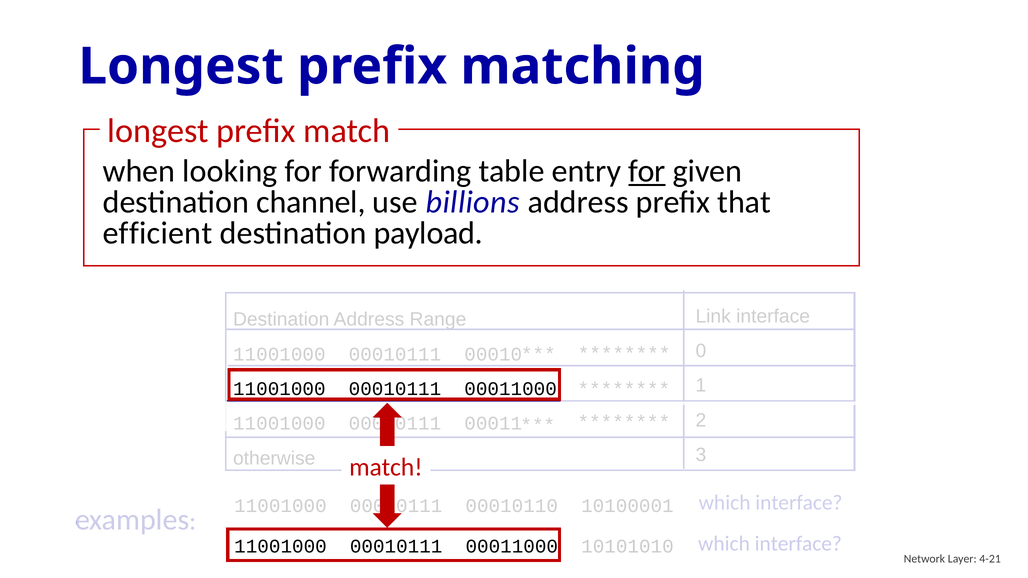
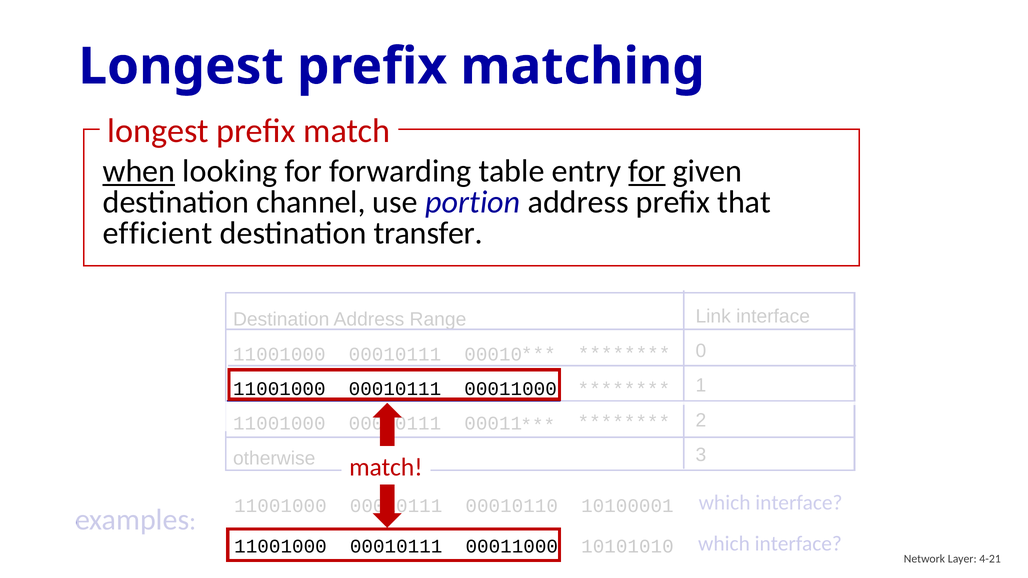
when underline: none -> present
billions: billions -> portion
payload: payload -> transfer
